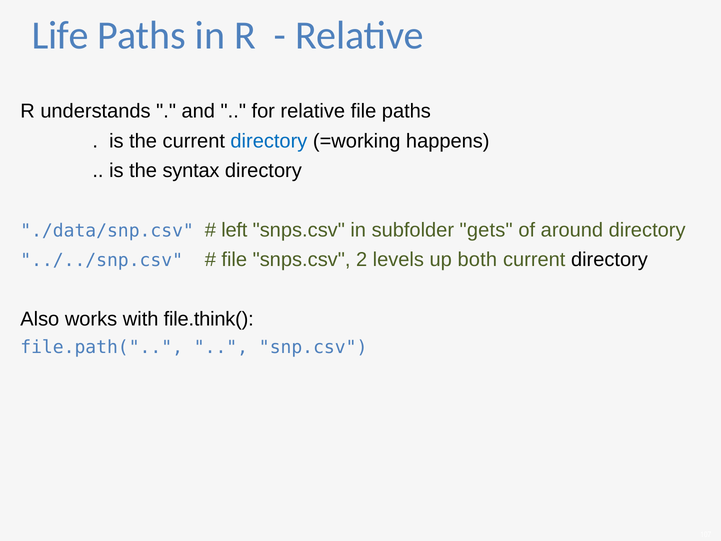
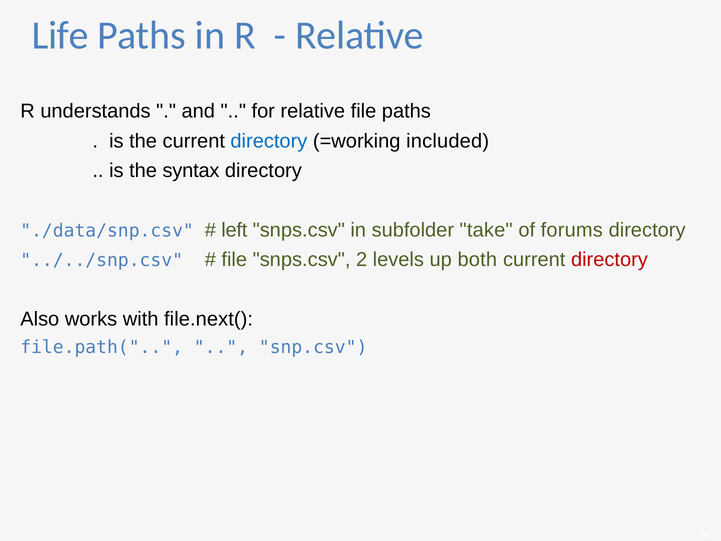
happens: happens -> included
gets: gets -> take
around: around -> forums
directory at (609, 260) colour: black -> red
file.think(: file.think( -> file.next(
